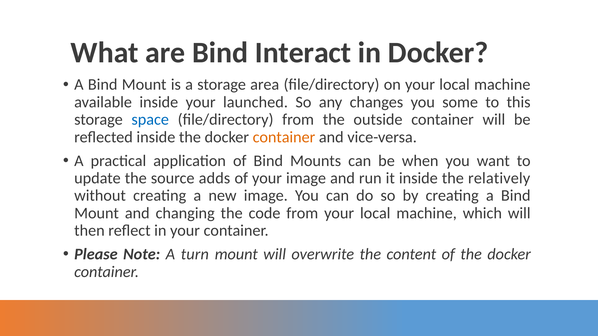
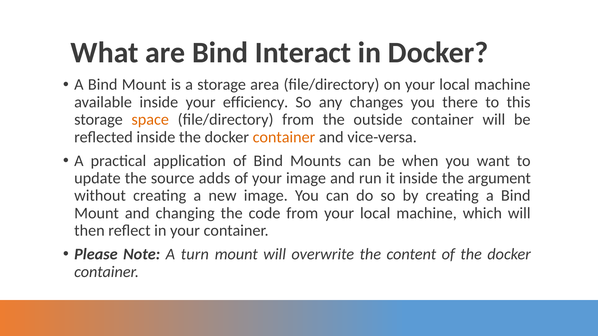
launched: launched -> efficiency
some: some -> there
space colour: blue -> orange
relatively: relatively -> argument
